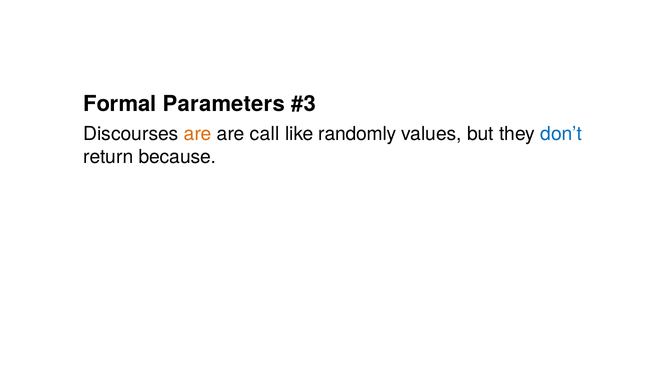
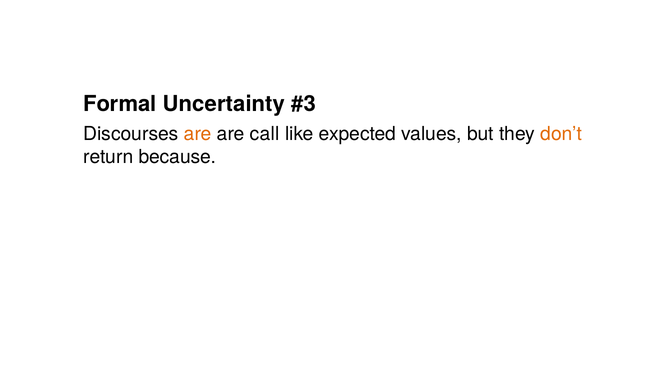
Parameters: Parameters -> Uncertainty
randomly: randomly -> expected
don’t colour: blue -> orange
